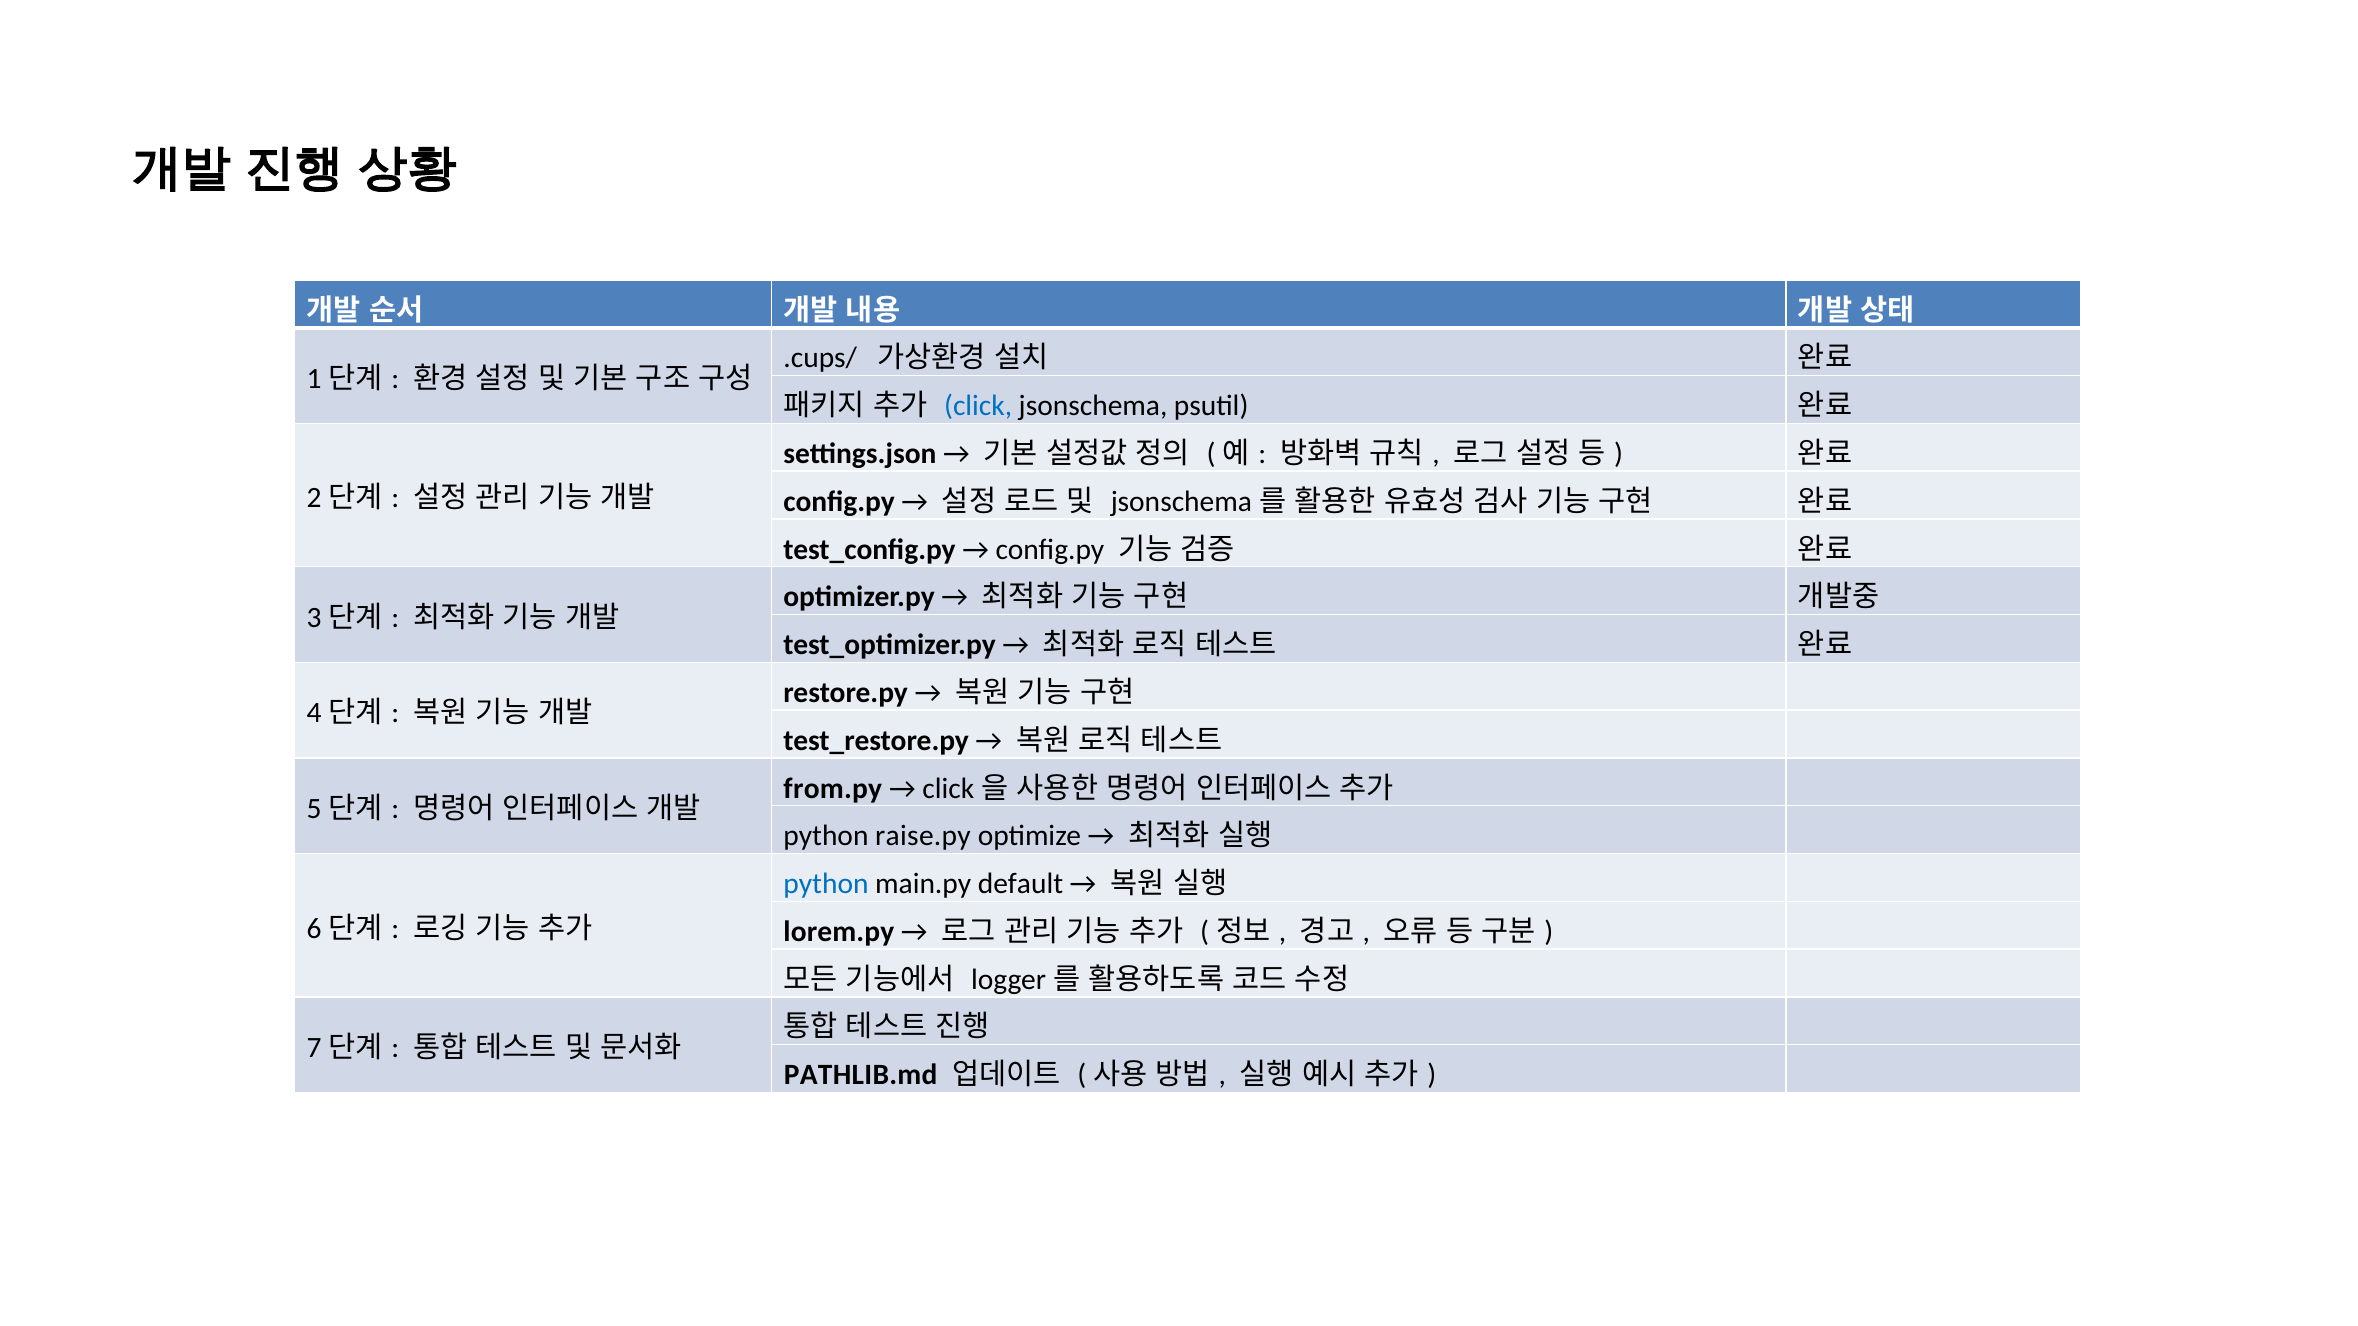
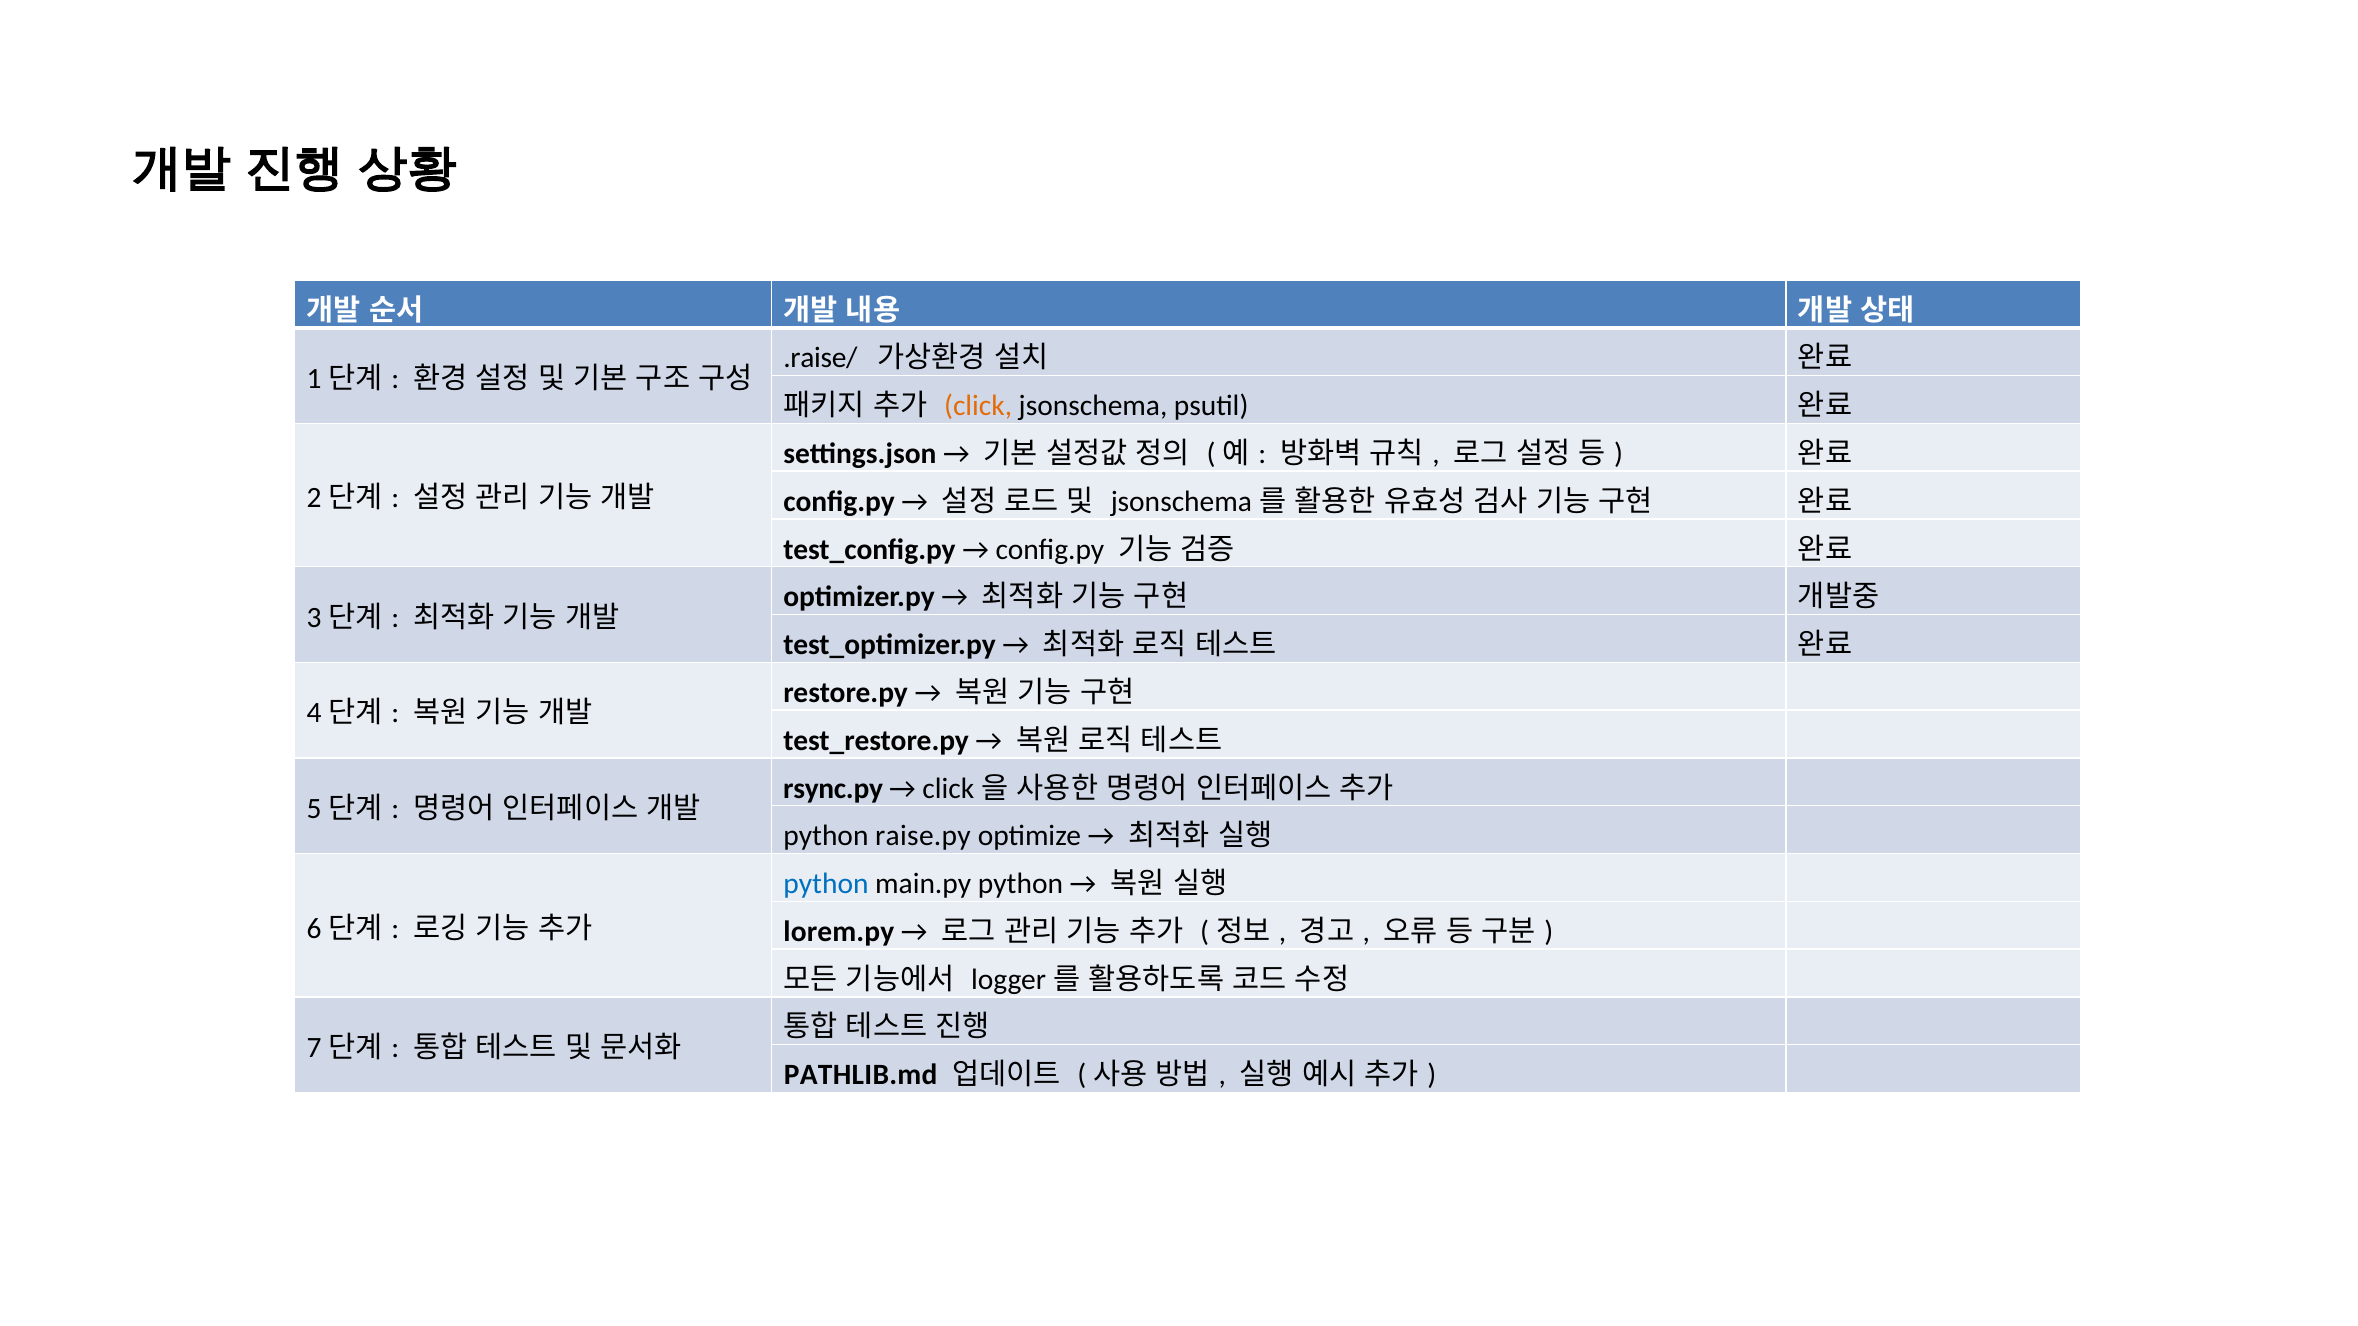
.cups/: .cups/ -> .raise/
click colour: blue -> orange
from.py: from.py -> rsync.py
main.py default: default -> python
